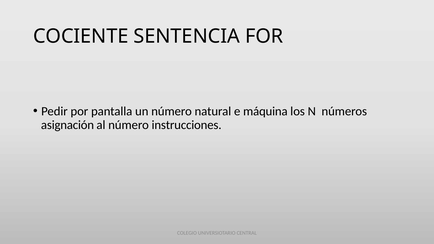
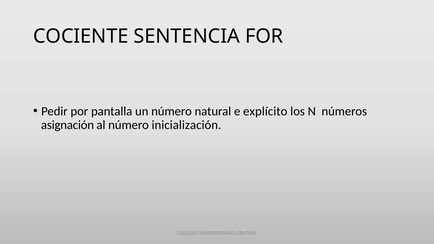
máquina: máquina -> explícito
instrucciones: instrucciones -> inicialización
